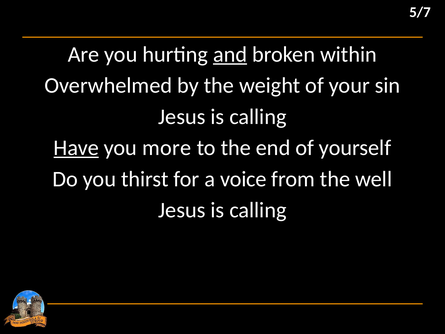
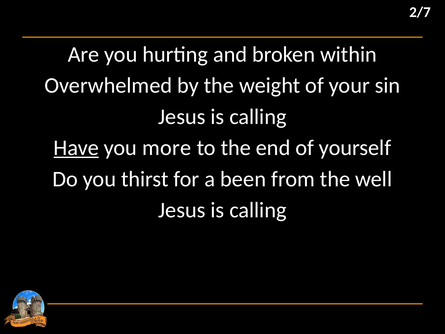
5/7: 5/7 -> 2/7
and underline: present -> none
voice: voice -> been
